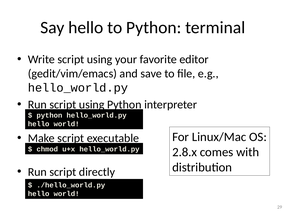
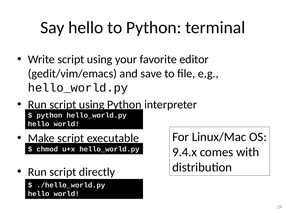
2.8.x: 2.8.x -> 9.4.x
